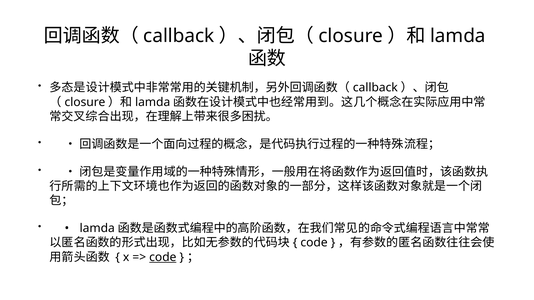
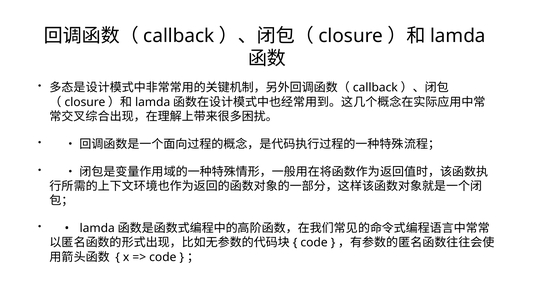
code at (163, 257) underline: present -> none
